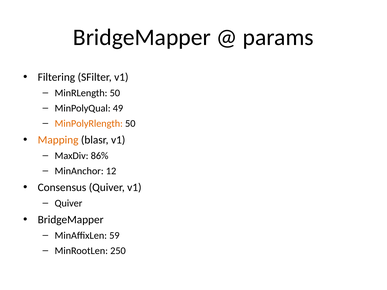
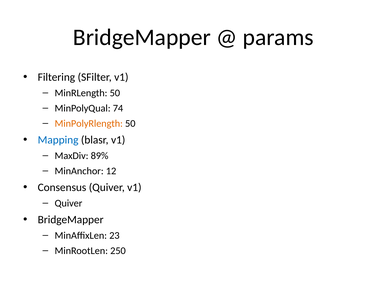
49: 49 -> 74
Mapping colour: orange -> blue
86%: 86% -> 89%
59: 59 -> 23
